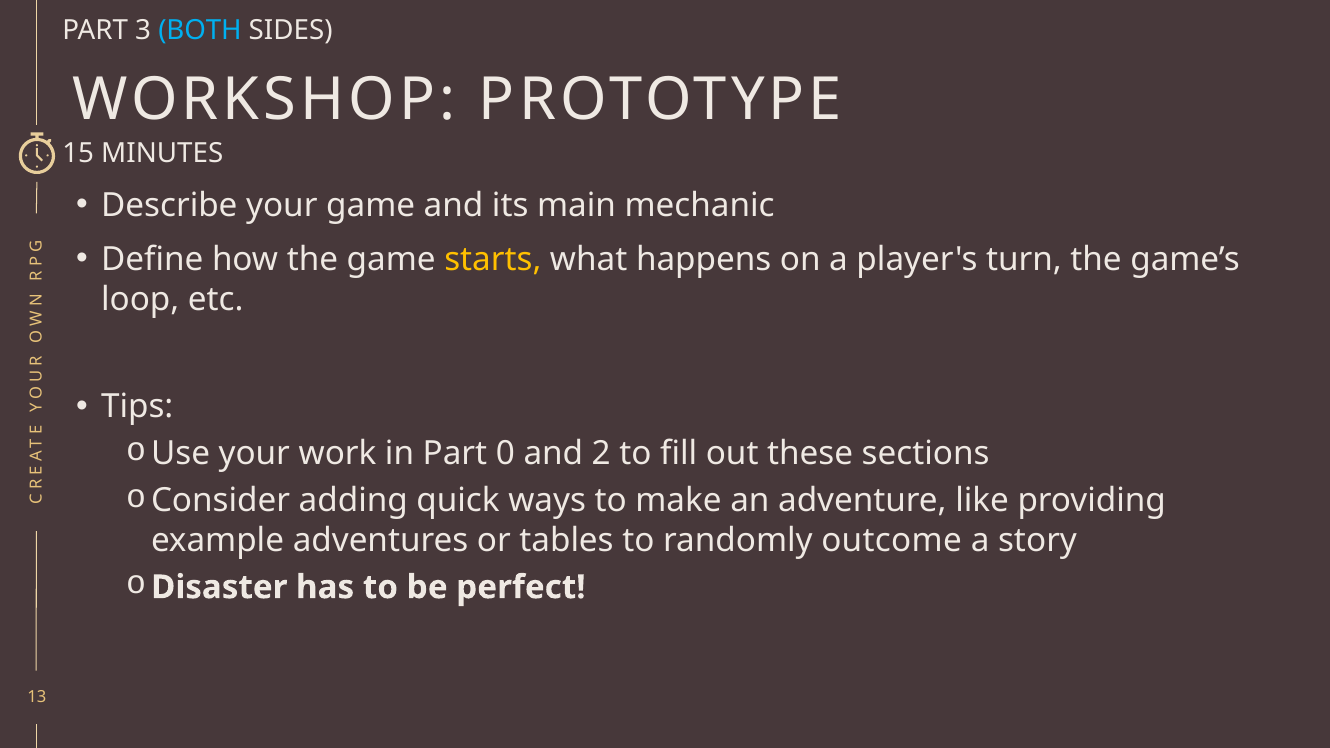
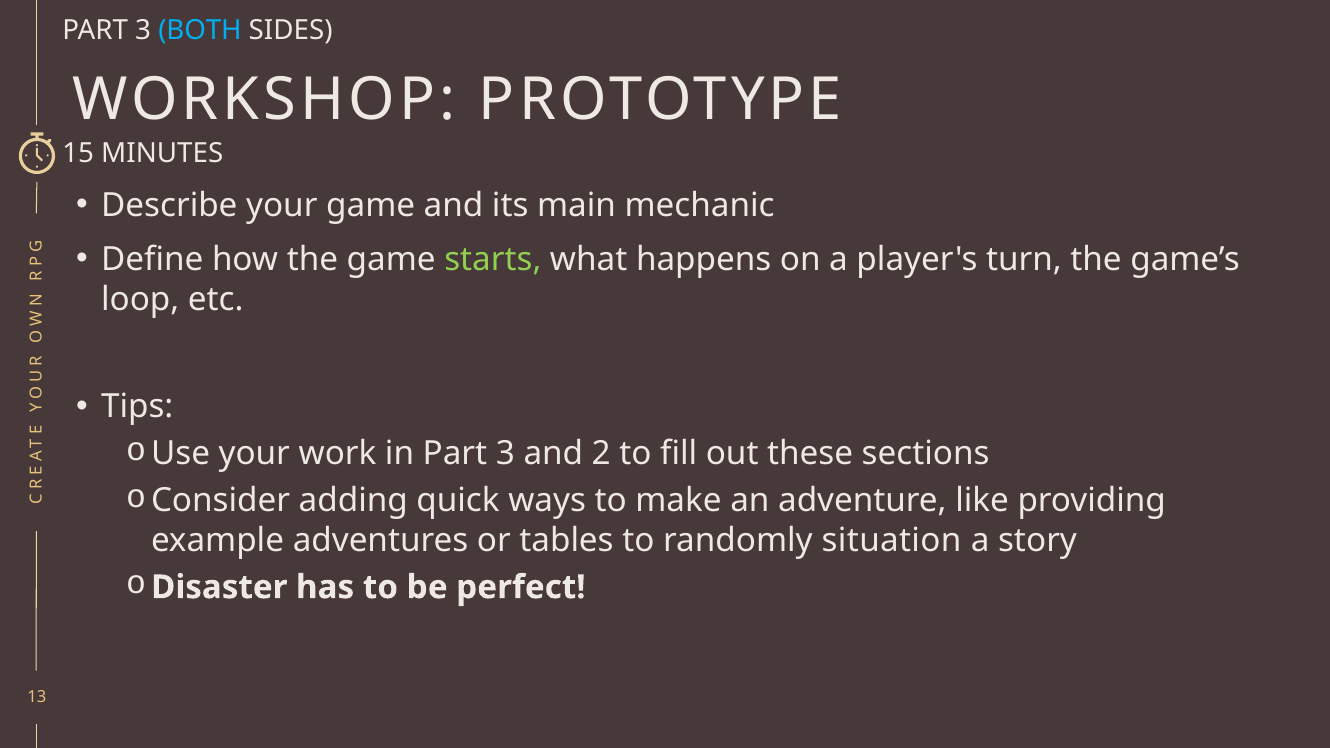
starts colour: yellow -> light green
in Part 0: 0 -> 3
outcome: outcome -> situation
